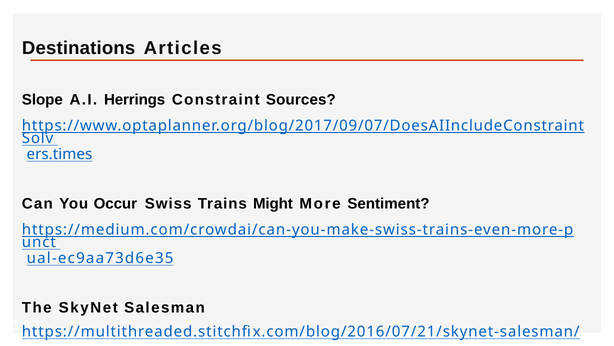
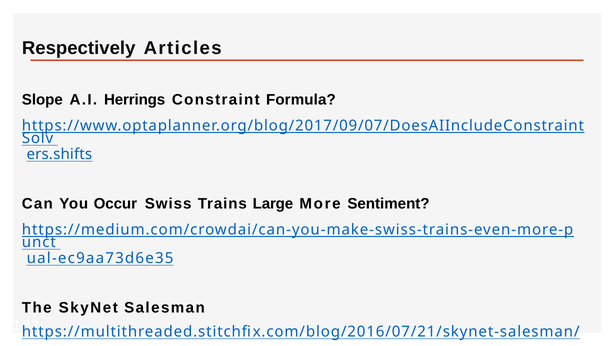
Destinations: Destinations -> Respectively
Sources: Sources -> Formula
ers.times: ers.times -> ers.shifts
Might: Might -> Large
